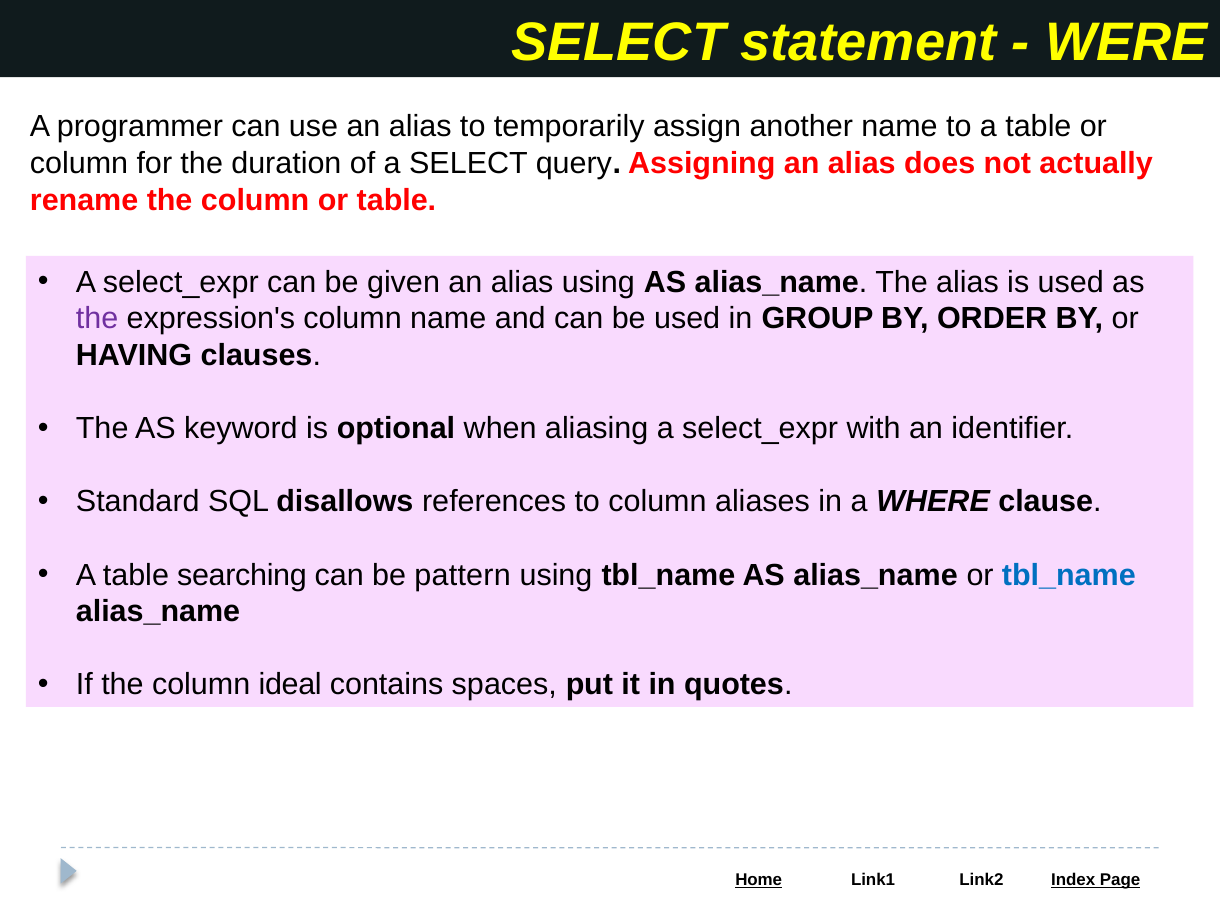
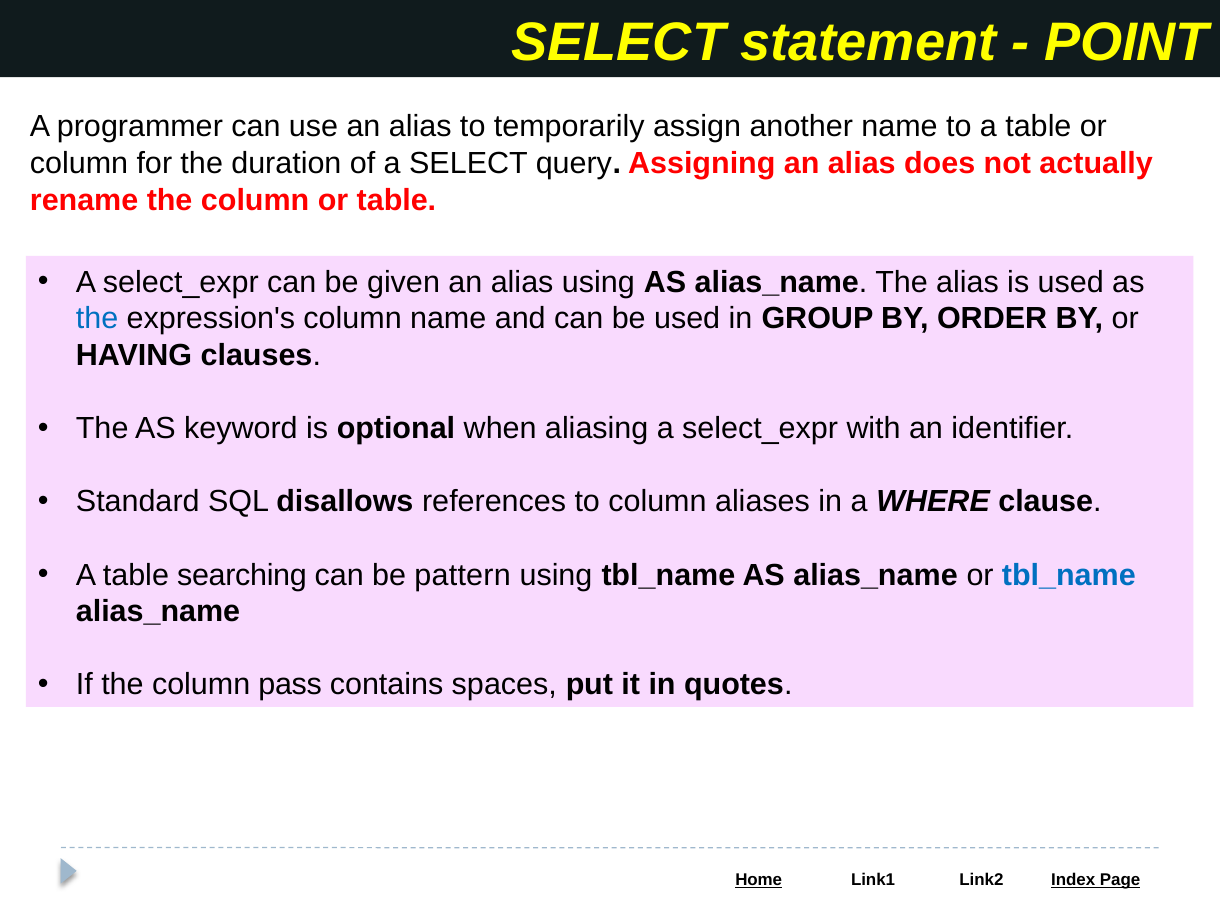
WERE: WERE -> POINT
the at (97, 319) colour: purple -> blue
ideal: ideal -> pass
